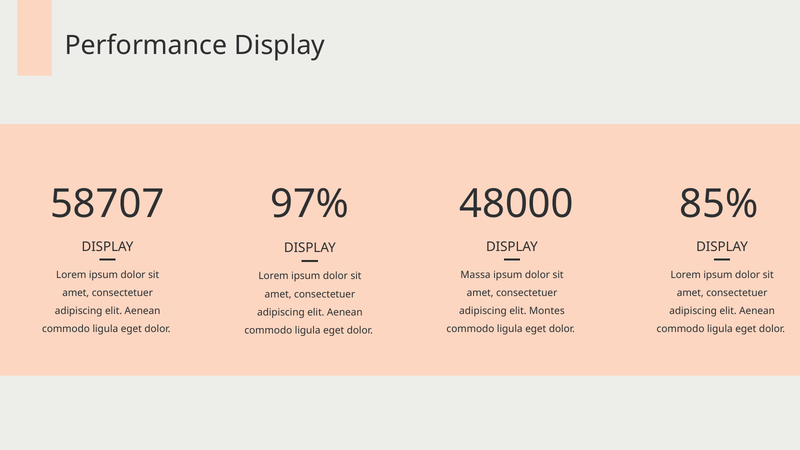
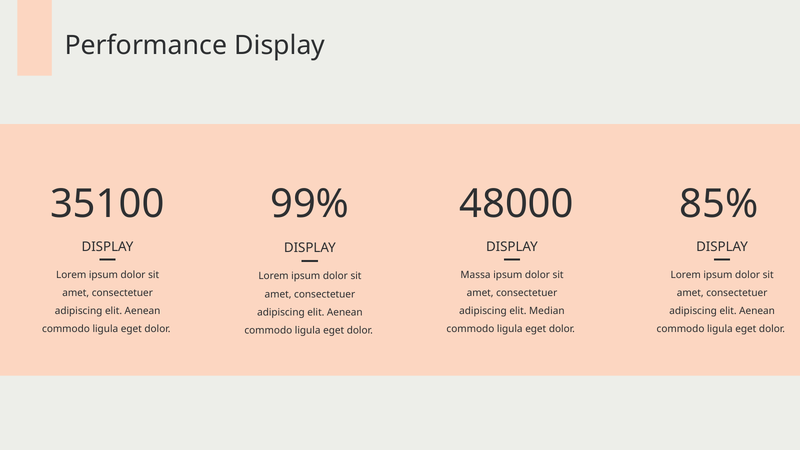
58707: 58707 -> 35100
97%: 97% -> 99%
Montes: Montes -> Median
